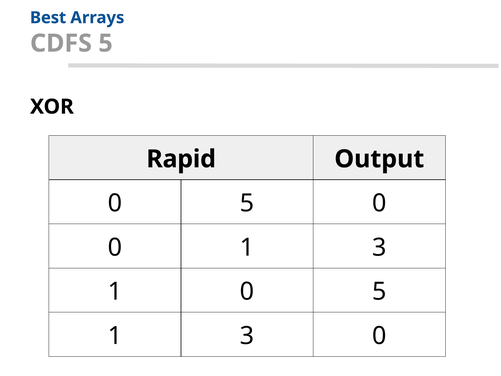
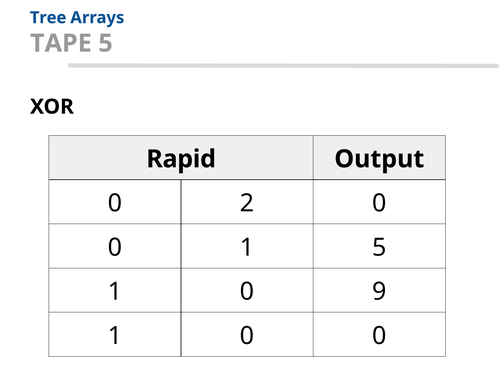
Best: Best -> Tree
CDFS: CDFS -> TAPE
5 at (247, 203): 5 -> 2
0 1 3: 3 -> 5
1 0 5: 5 -> 9
3 at (247, 336): 3 -> 0
